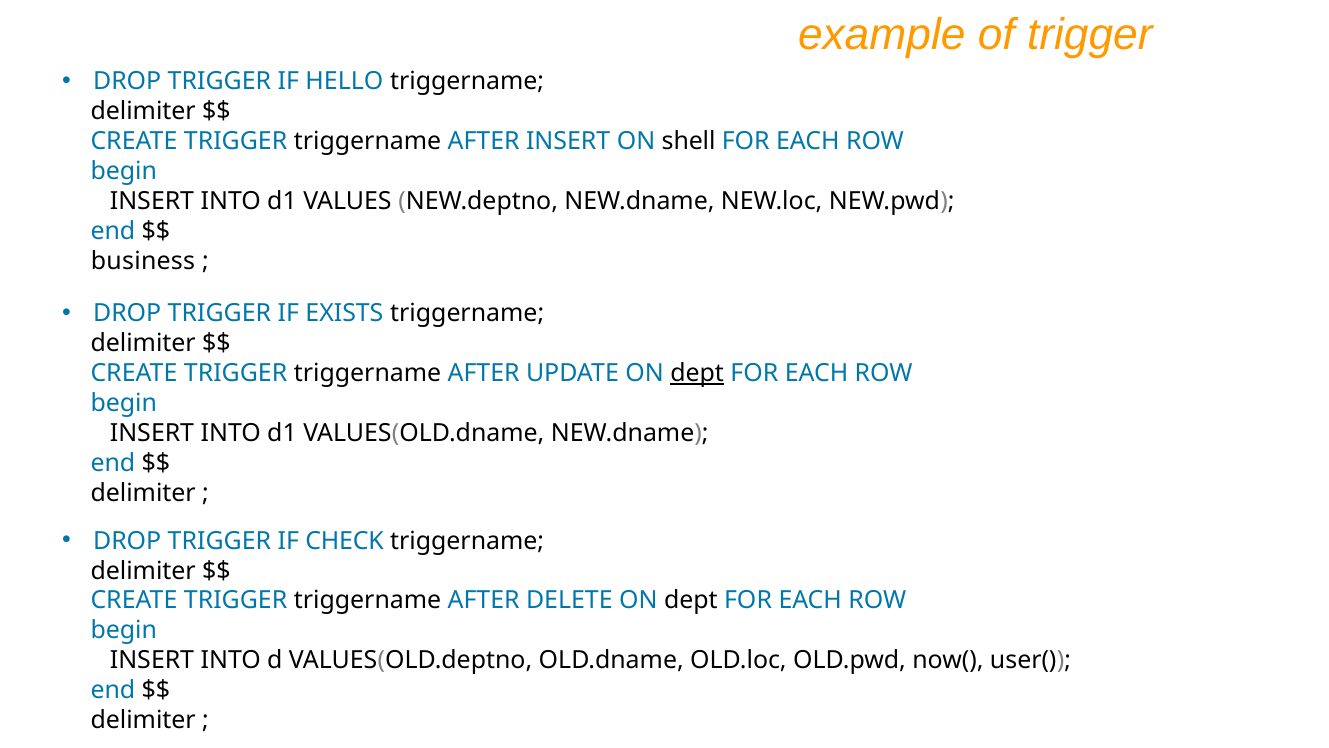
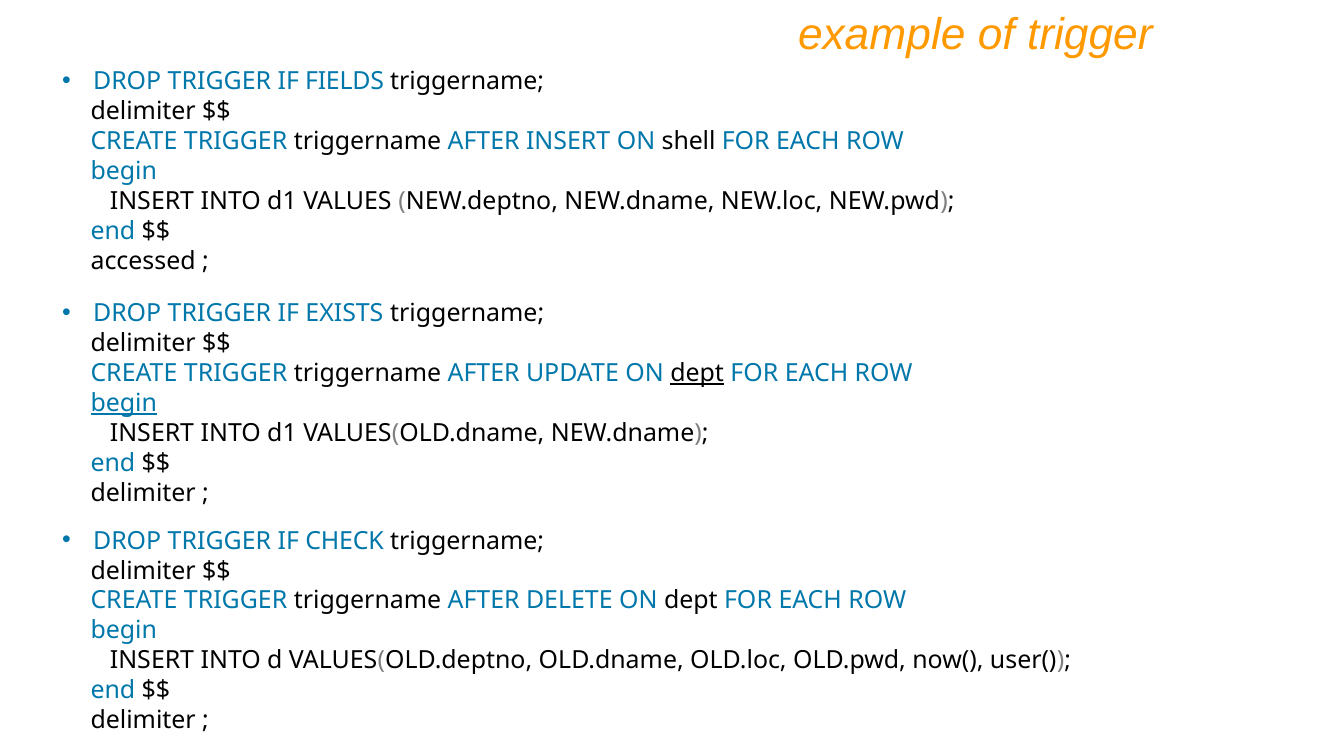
HELLO: HELLO -> FIELDS
business: business -> accessed
begin at (124, 403) underline: none -> present
